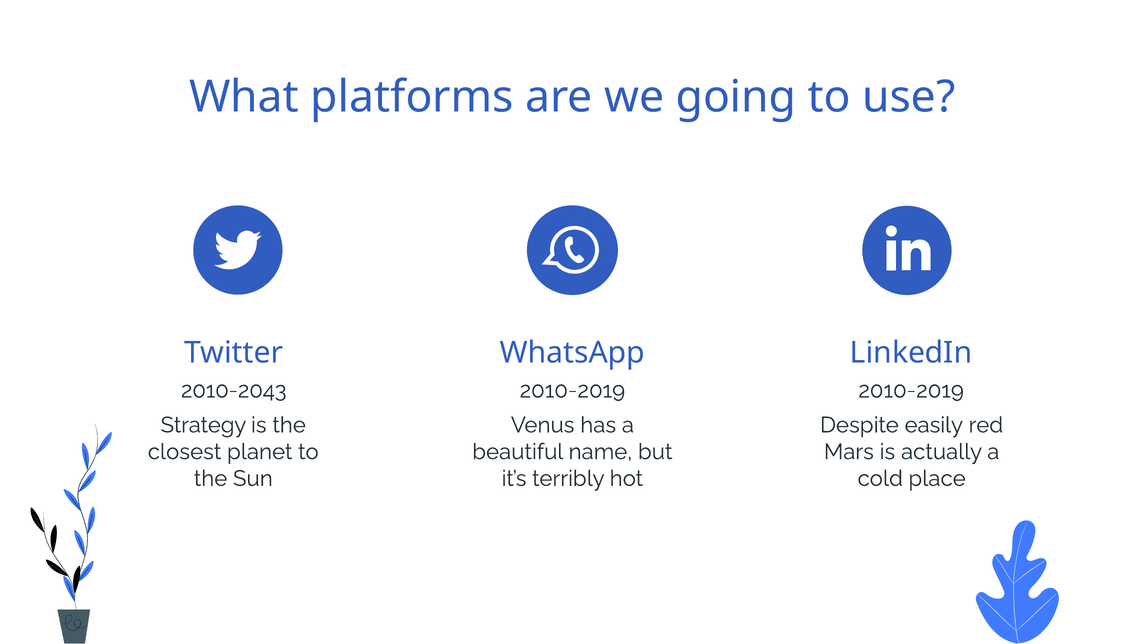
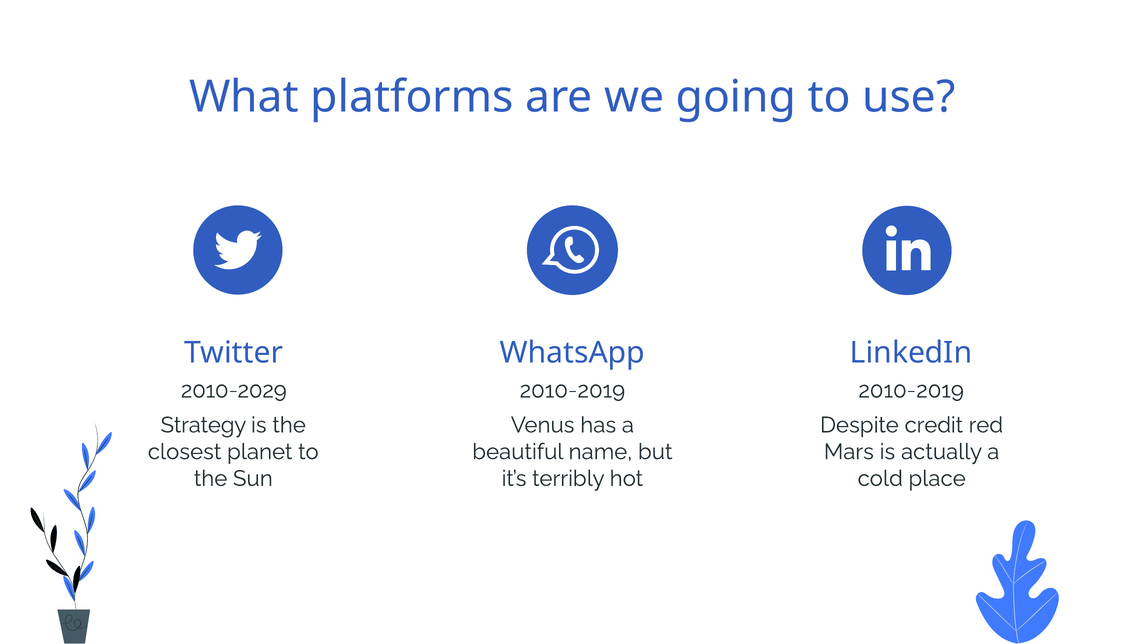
2010-2043: 2010-2043 -> 2010-2029
easily: easily -> credit
